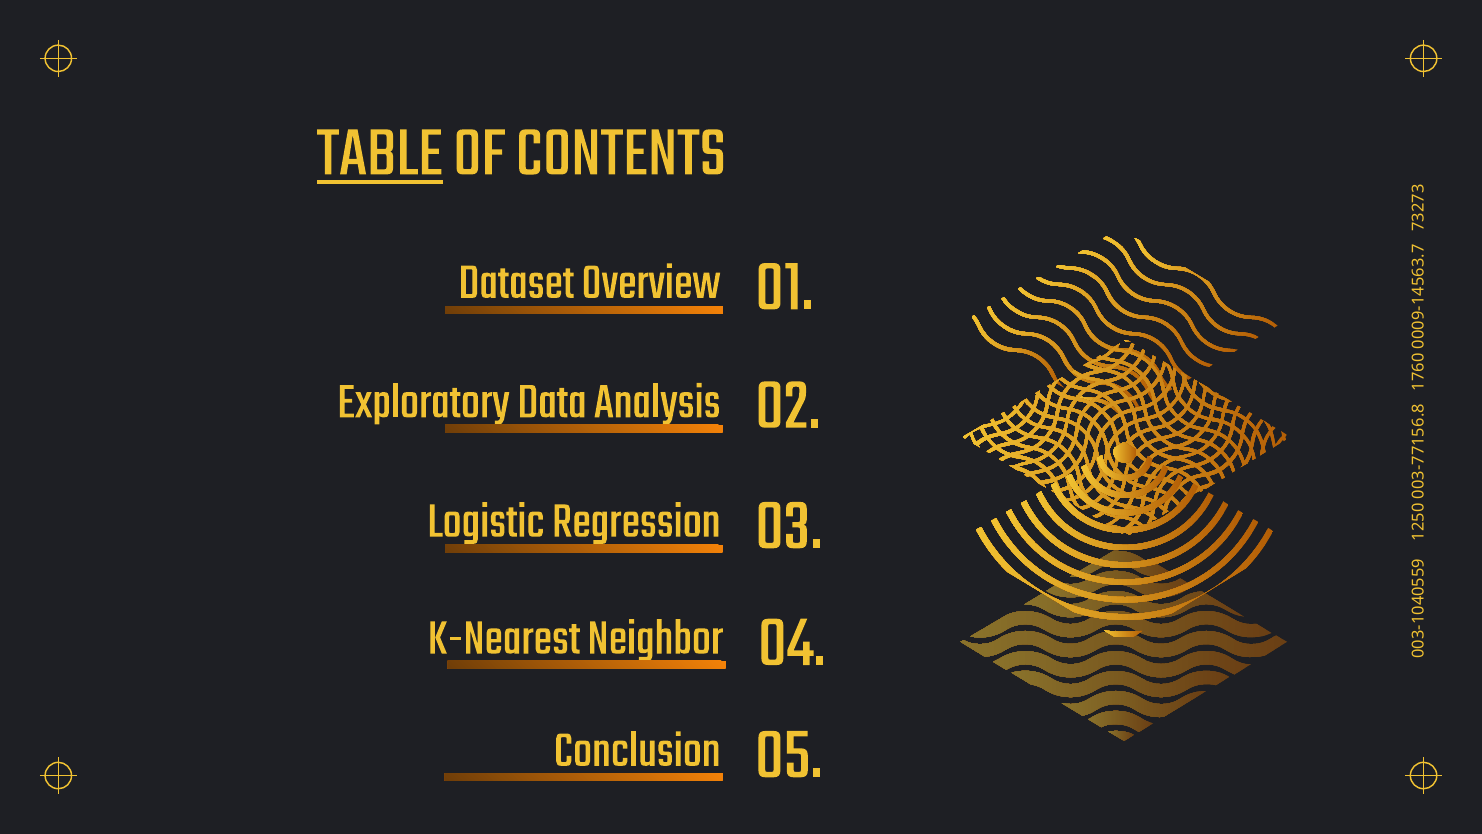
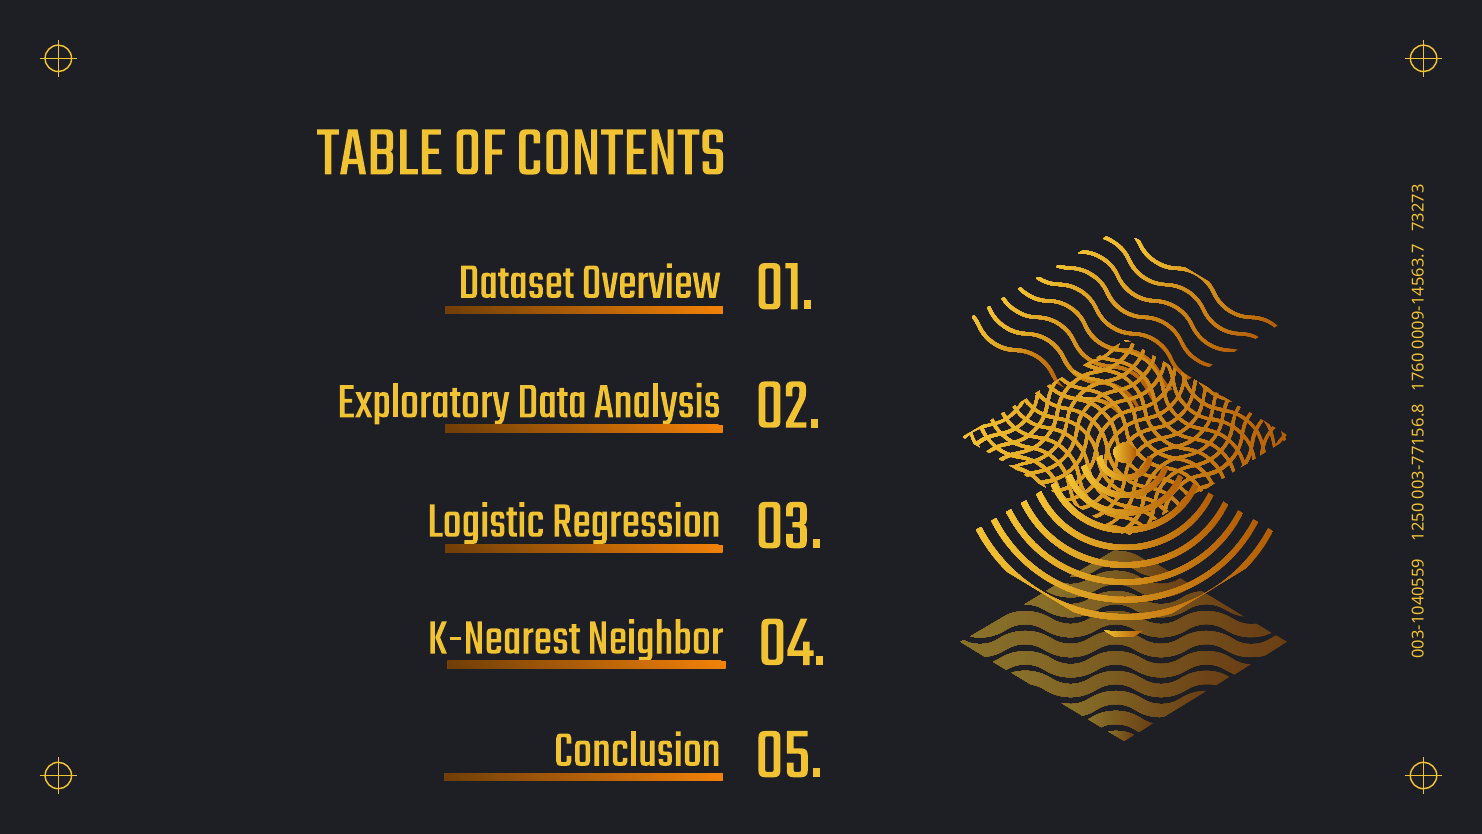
TABLE underline: present -> none
